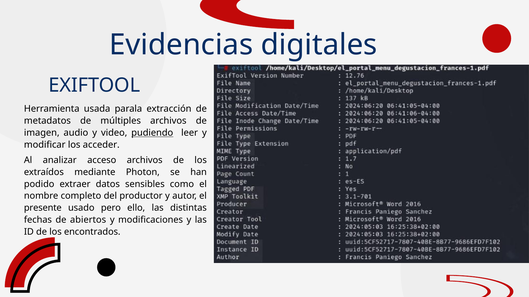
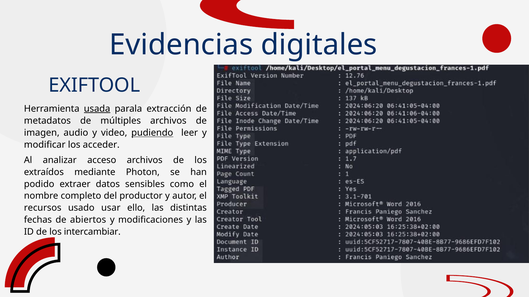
usada underline: none -> present
presente: presente -> recursos
pero: pero -> usar
encontrados: encontrados -> intercambiar
